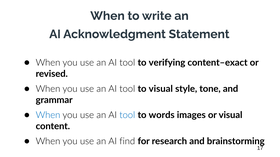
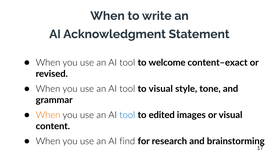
verifying: verifying -> welcome
When at (48, 115) colour: blue -> orange
words: words -> edited
